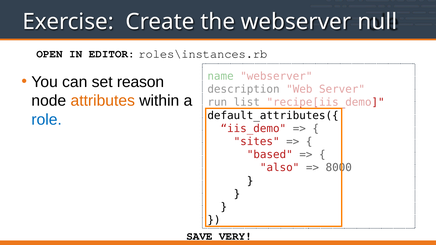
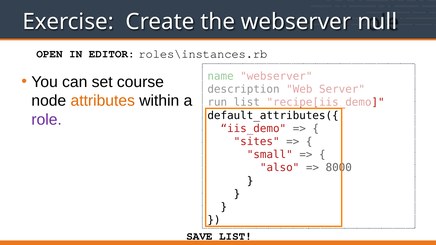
reason: reason -> course
role colour: blue -> purple
based: based -> small
VERY: VERY -> LIST
